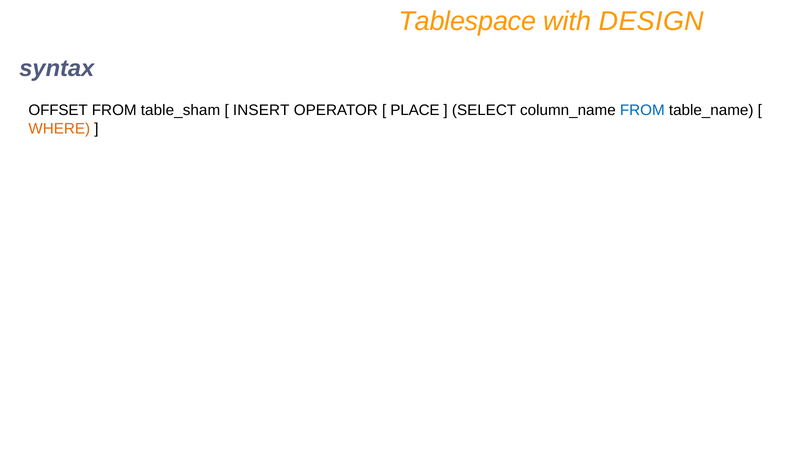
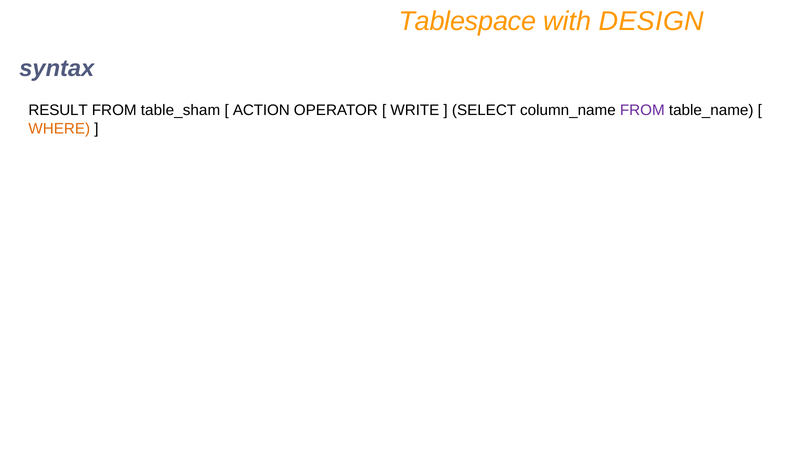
OFFSET: OFFSET -> RESULT
INSERT: INSERT -> ACTION
PLACE: PLACE -> WRITE
FROM at (642, 110) colour: blue -> purple
